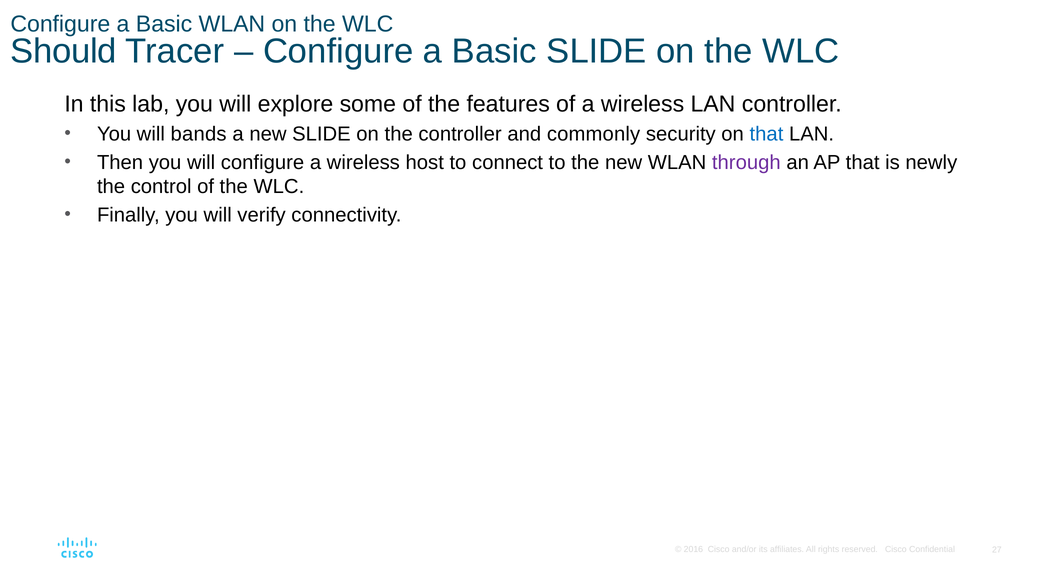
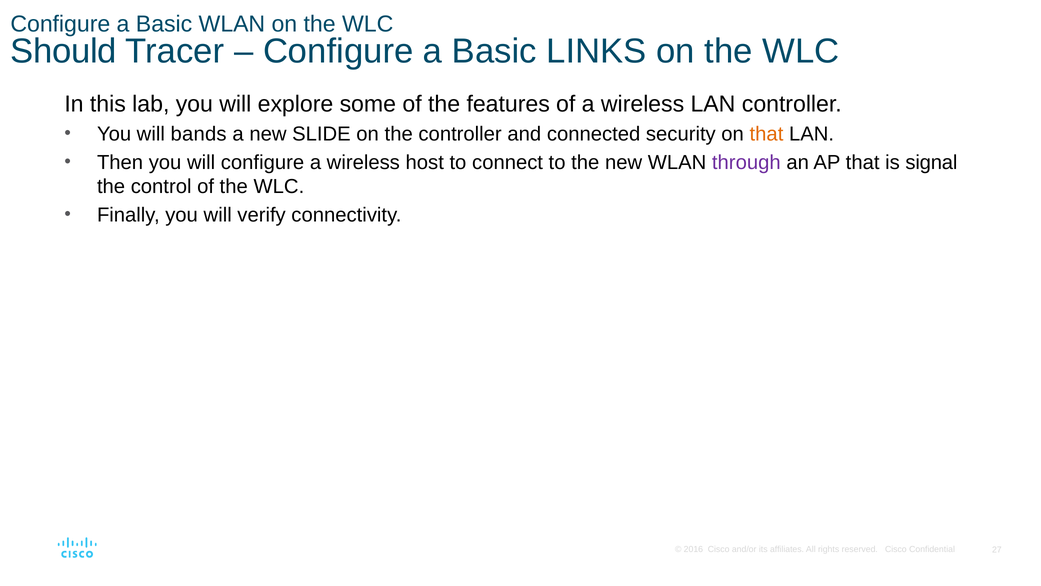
Basic SLIDE: SLIDE -> LINKS
commonly: commonly -> connected
that at (766, 134) colour: blue -> orange
newly: newly -> signal
